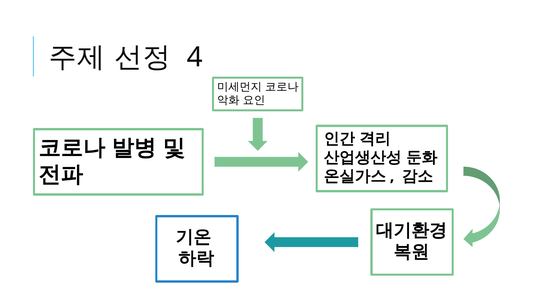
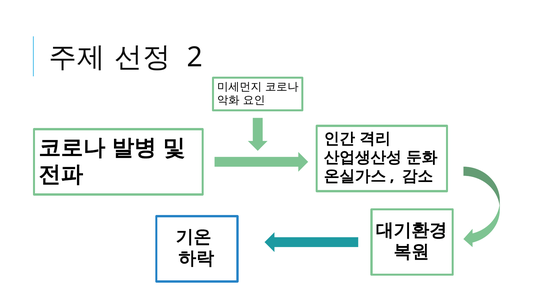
4: 4 -> 2
